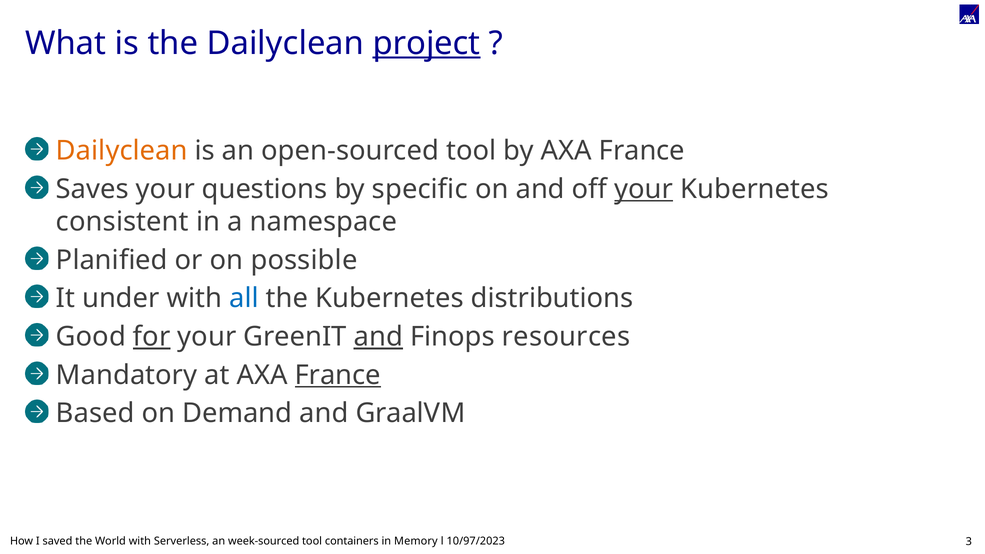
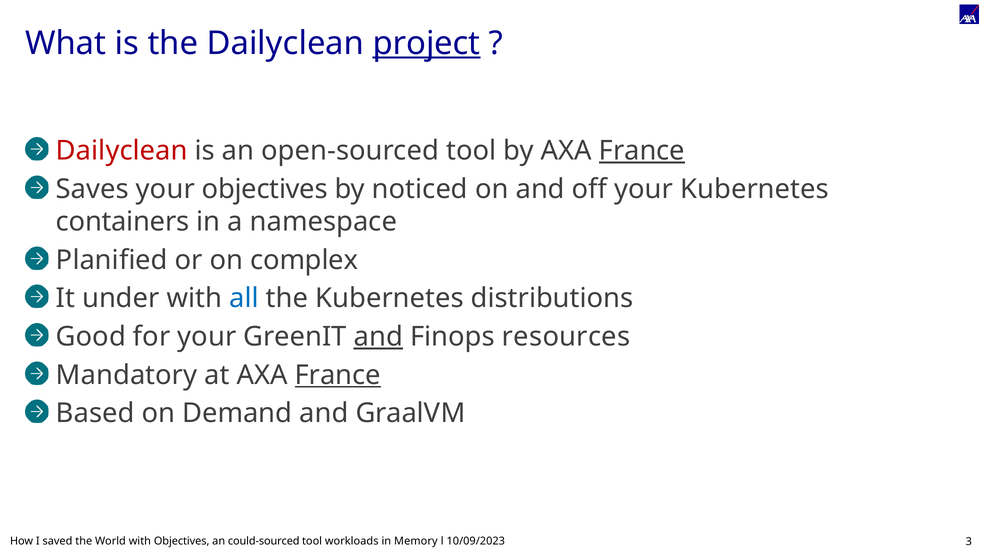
Dailyclean at (122, 151) colour: orange -> red
France at (642, 151) underline: none -> present
your questions: questions -> objectives
specific: specific -> noticed
your at (644, 189) underline: present -> none
consistent: consistent -> containers
possible: possible -> complex
for underline: present -> none
with Serverless: Serverless -> Objectives
week-sourced: week-sourced -> could-sourced
containers: containers -> workloads
10/97/2023: 10/97/2023 -> 10/09/2023
